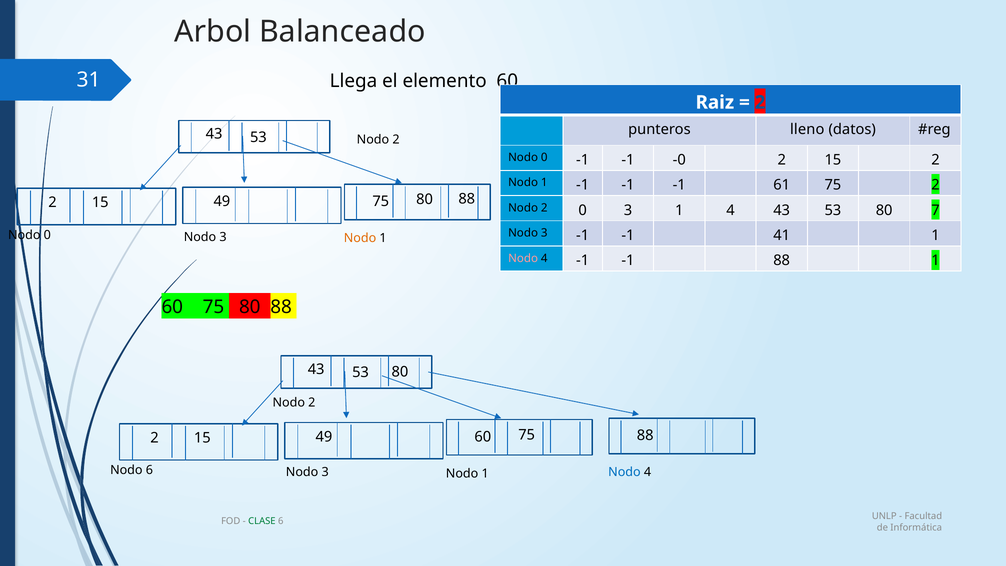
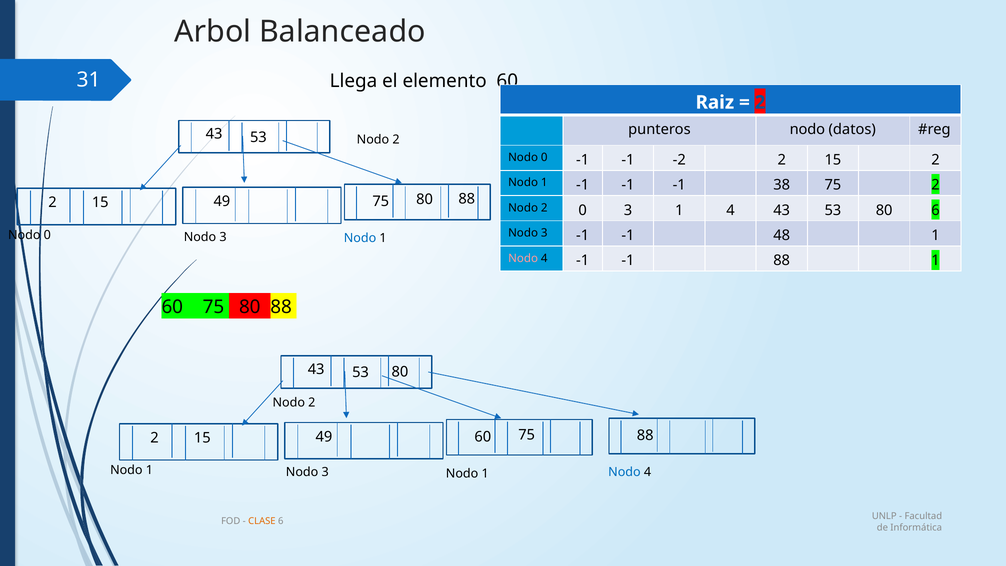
punteros lleno: lleno -> nodo
-0: -0 -> -2
61: 61 -> 38
80 7: 7 -> 6
41: 41 -> 48
Nodo at (360, 238) colour: orange -> blue
6 at (149, 470): 6 -> 1
CLASE colour: green -> orange
